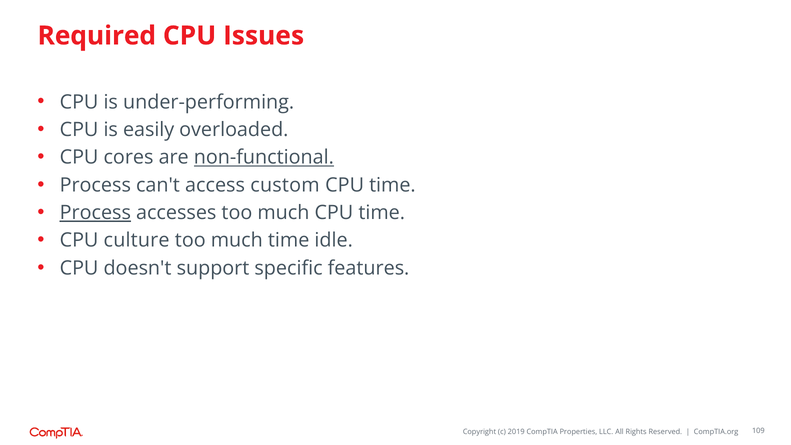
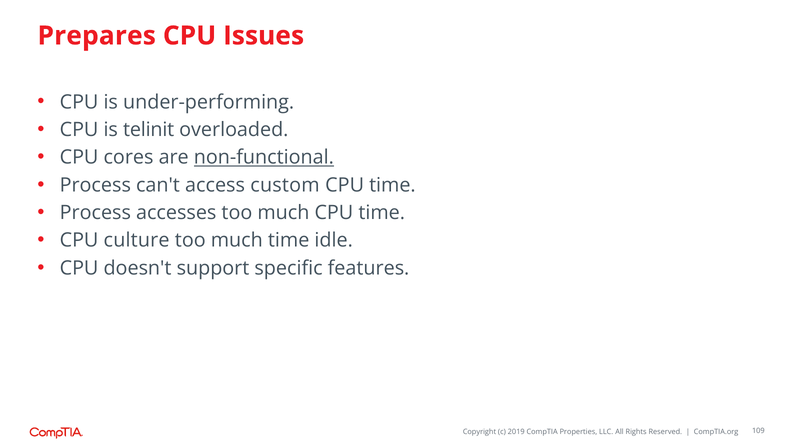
Required: Required -> Prepares
easily: easily -> telinit
Process at (95, 213) underline: present -> none
